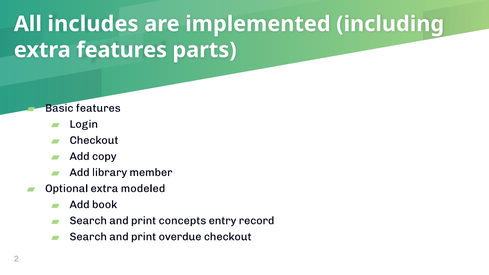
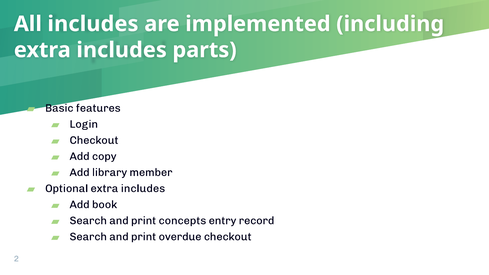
features at (122, 50): features -> includes
Optional extra modeled: modeled -> includes
